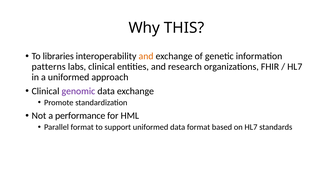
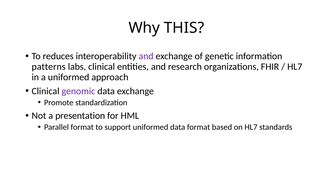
libraries: libraries -> reduces
and at (146, 56) colour: orange -> purple
performance: performance -> presentation
